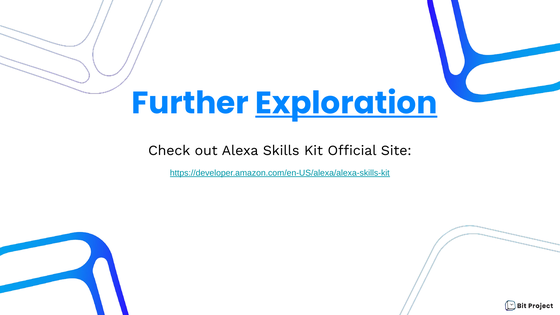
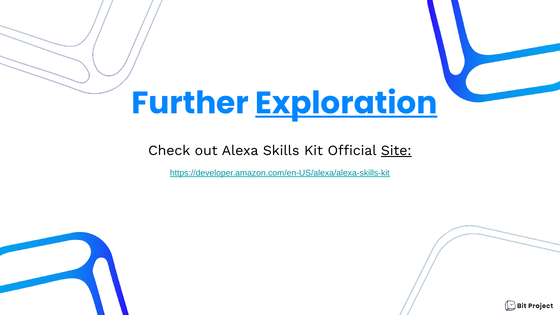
Site underline: none -> present
